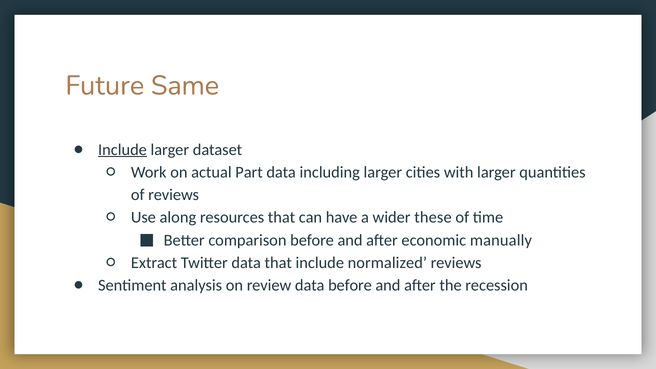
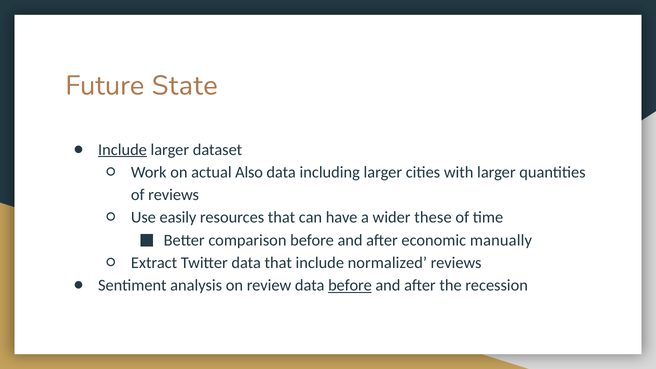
Same: Same -> State
Part: Part -> Also
along: along -> easily
before at (350, 285) underline: none -> present
